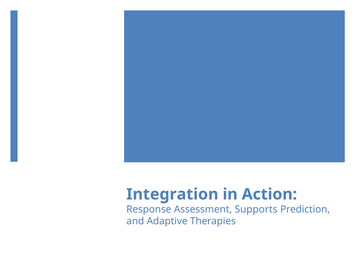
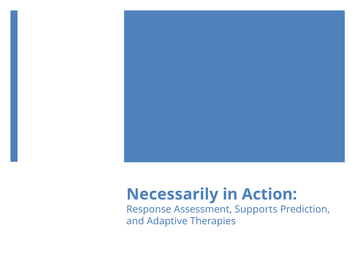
Integration: Integration -> Necessarily
